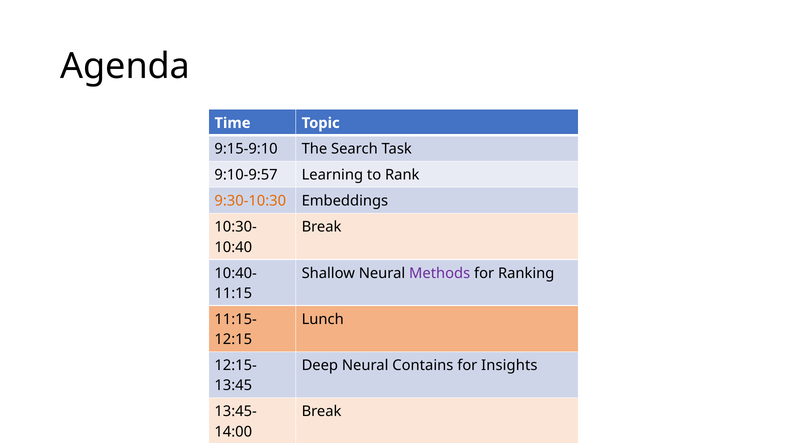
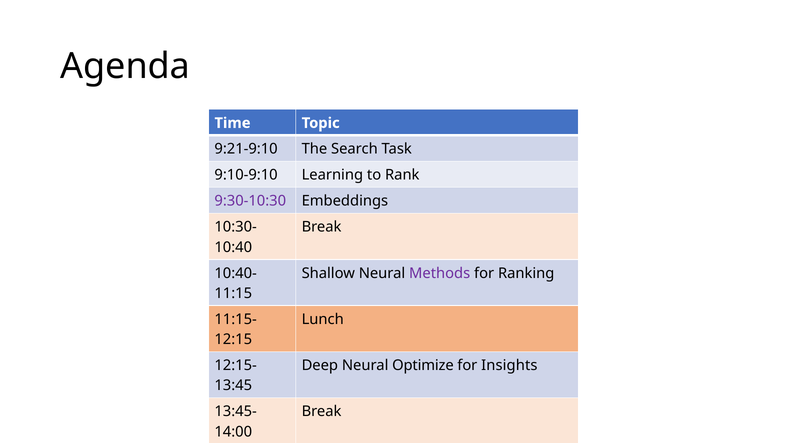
9:15-9:10: 9:15-9:10 -> 9:21-9:10
9:10-9:57: 9:10-9:57 -> 9:10-9:10
9:30-10:30 colour: orange -> purple
Contains: Contains -> Optimize
